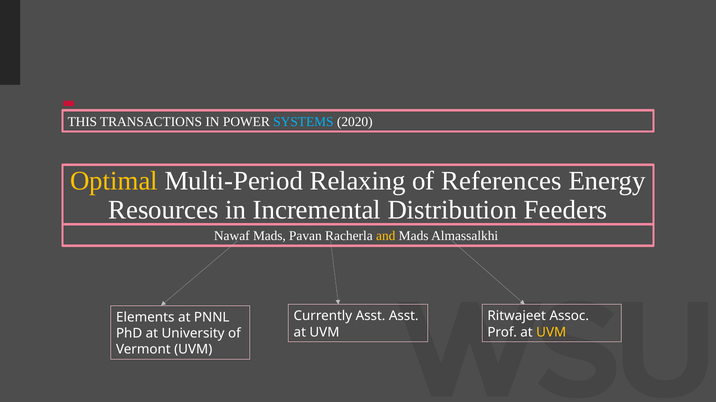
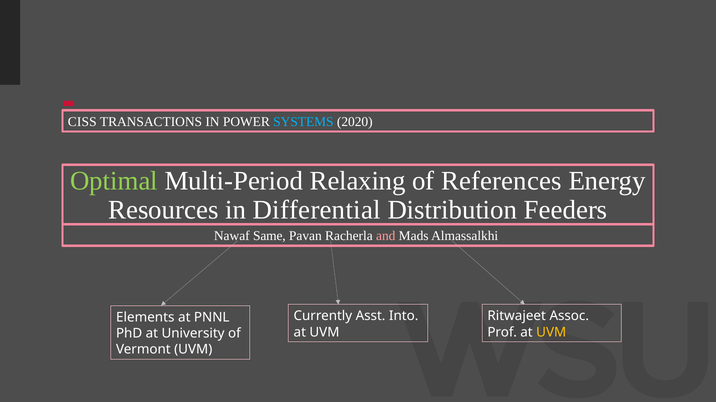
THIS: THIS -> CISS
Optimal colour: yellow -> light green
Incremental: Incremental -> Differential
Nawaf Mads: Mads -> Same
and colour: yellow -> pink
Asst Asst: Asst -> Into
